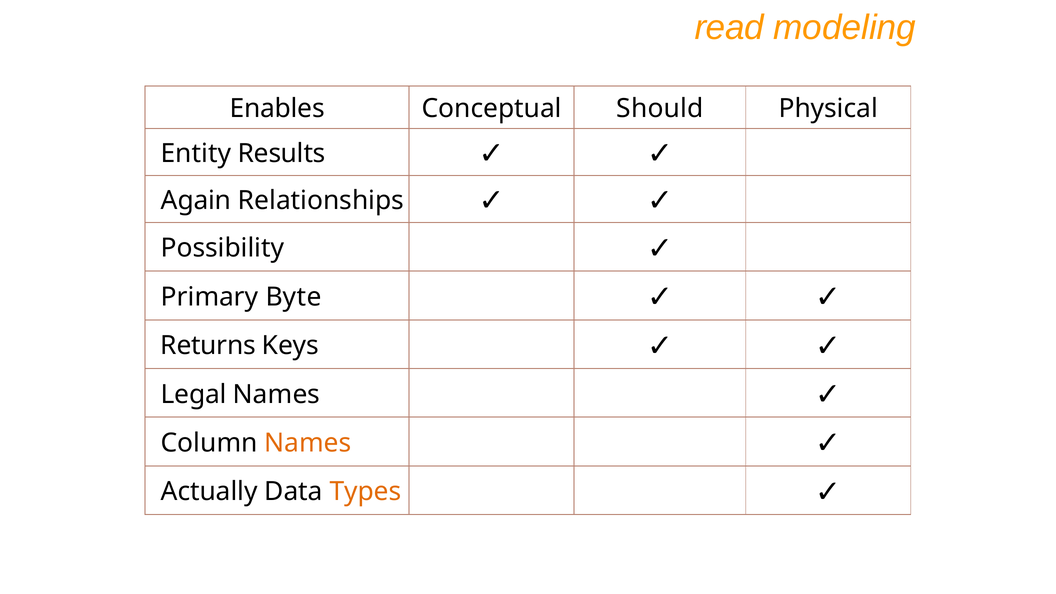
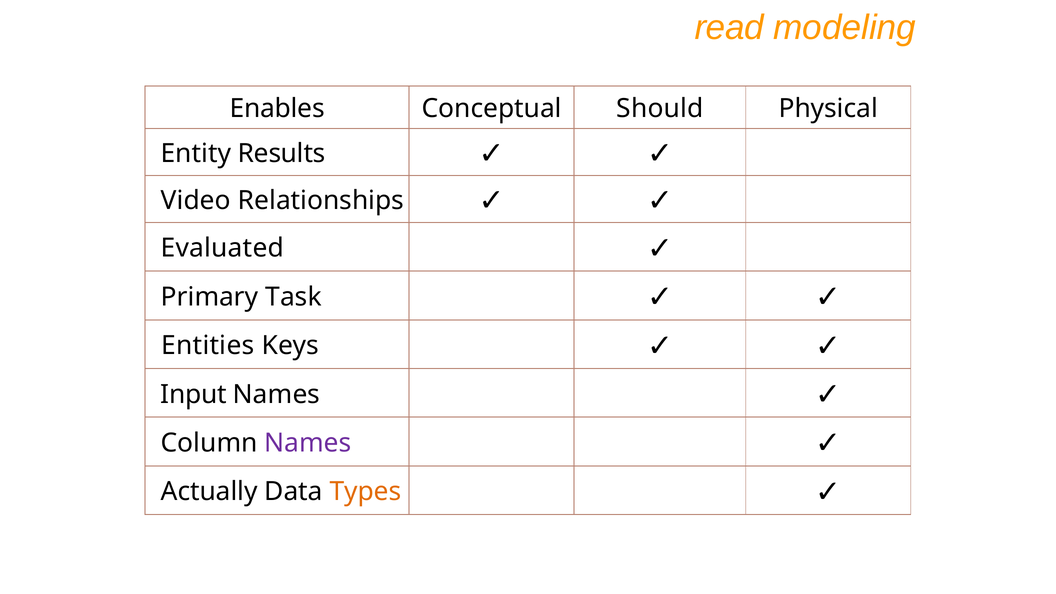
Again: Again -> Video
Possibility: Possibility -> Evaluated
Byte: Byte -> Task
Returns: Returns -> Entities
Legal: Legal -> Input
Names at (308, 443) colour: orange -> purple
